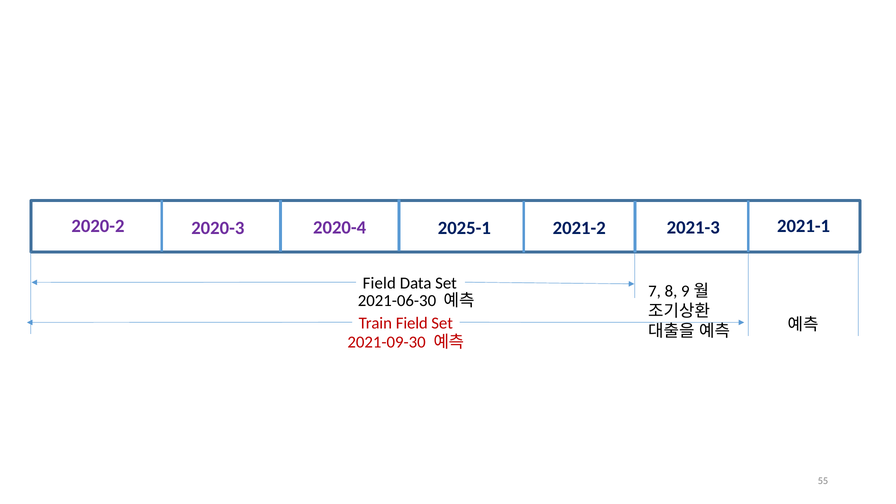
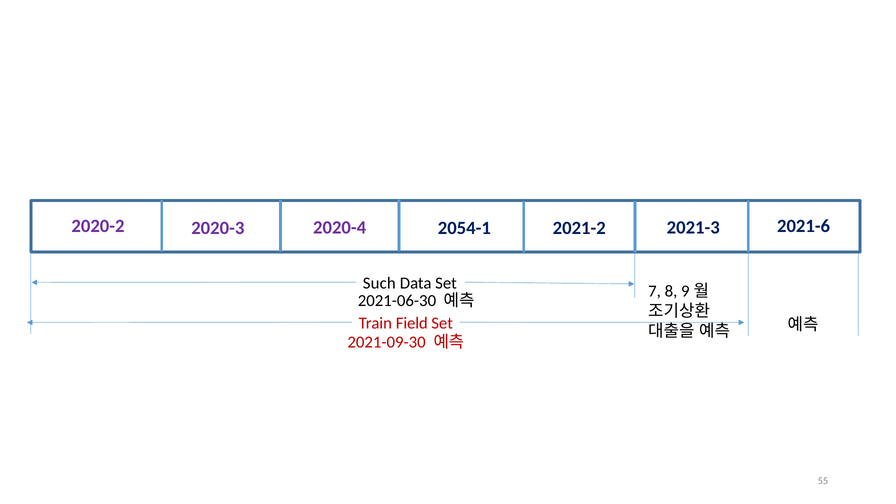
2021-1: 2021-1 -> 2021-6
2025-1: 2025-1 -> 2054-1
Field at (379, 283): Field -> Such
